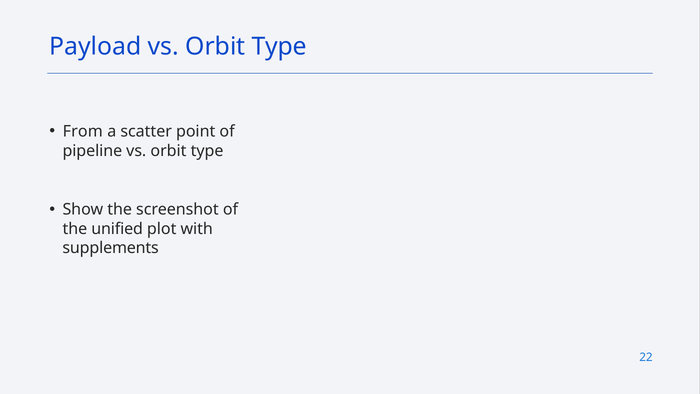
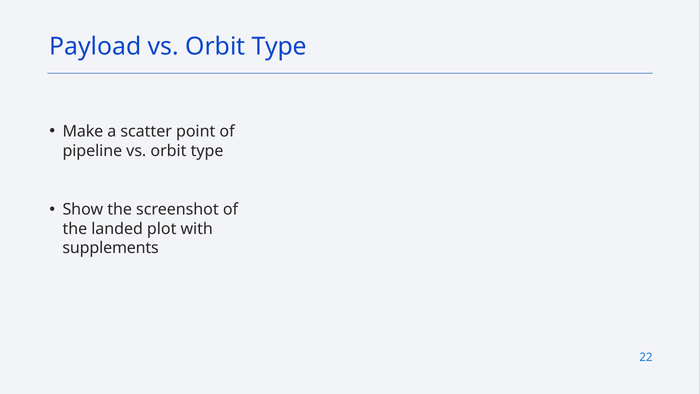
From: From -> Make
unified: unified -> landed
